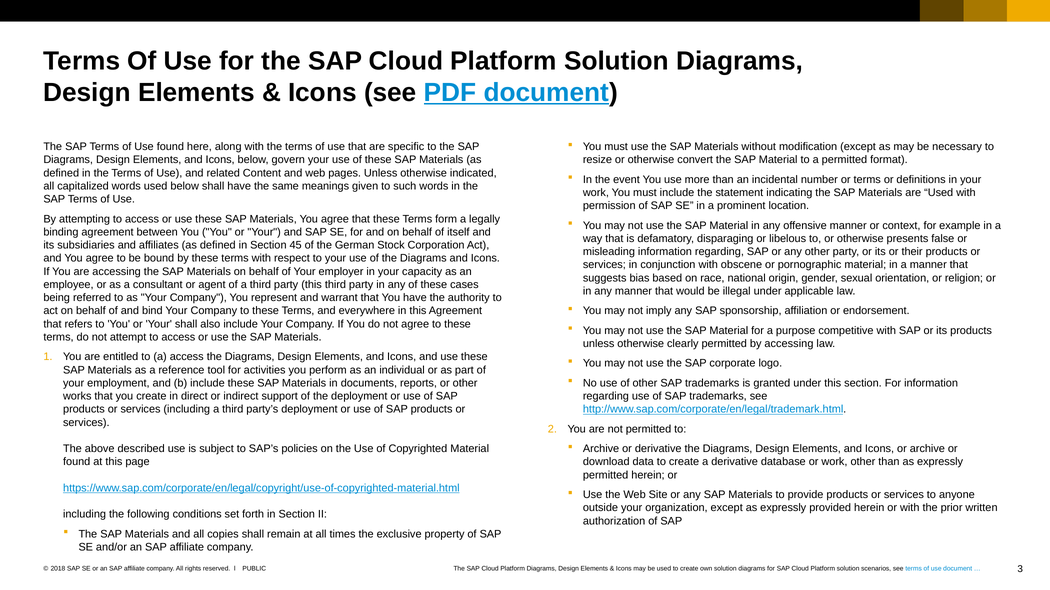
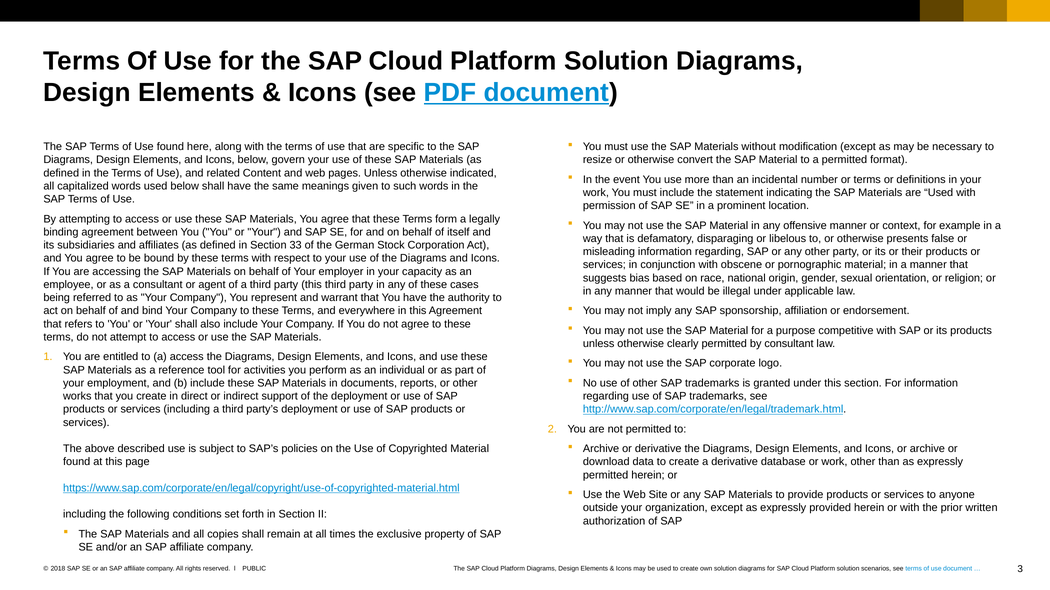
45: 45 -> 33
by accessing: accessing -> consultant
